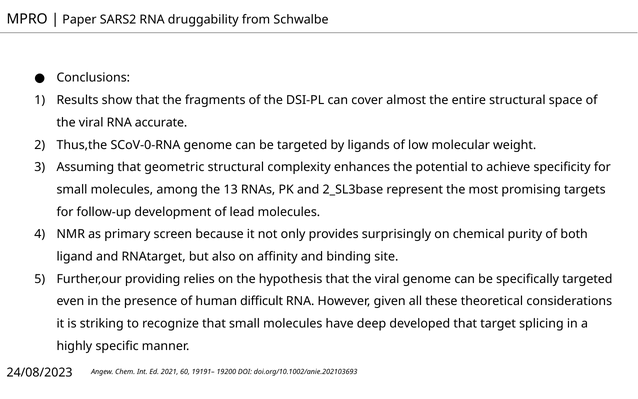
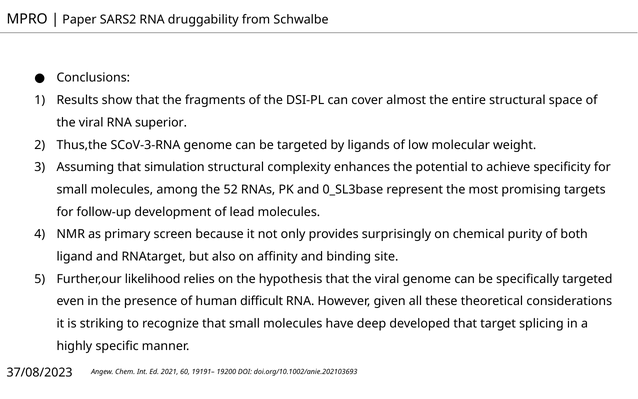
accurate: accurate -> superior
SCoV-0-RNA: SCoV-0-RNA -> SCoV-3-RNA
geometric: geometric -> simulation
13: 13 -> 52
2_SL3base: 2_SL3base -> 0_SL3base
providing: providing -> likelihood
24/08/2023: 24/08/2023 -> 37/08/2023
